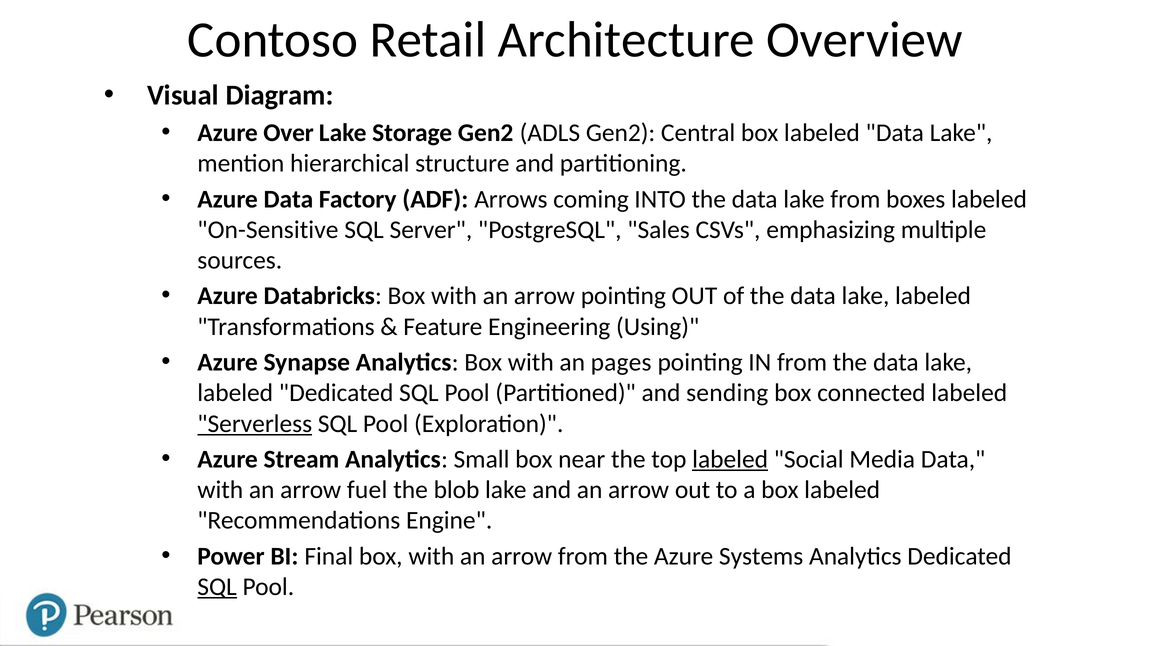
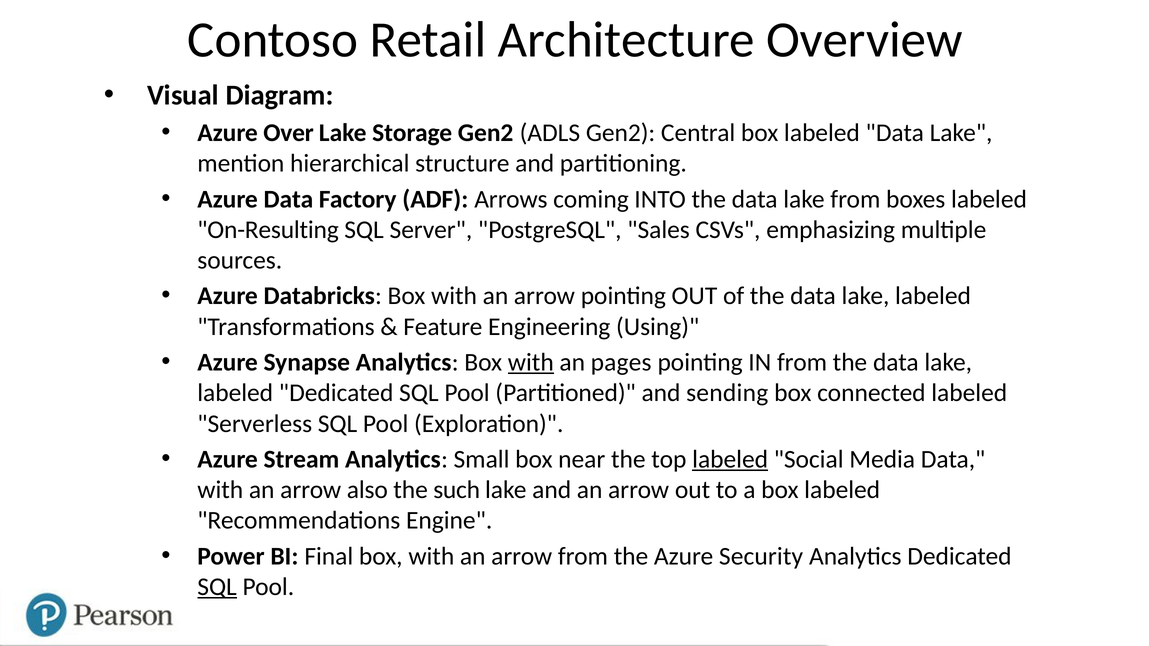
On-Sensitive: On-Sensitive -> On-Resulting
with at (531, 363) underline: none -> present
Serverless underline: present -> none
fuel: fuel -> also
blob: blob -> such
Systems: Systems -> Security
